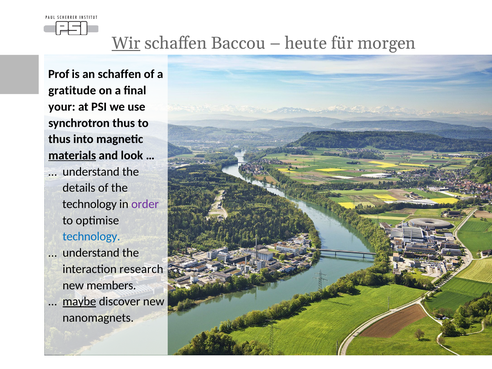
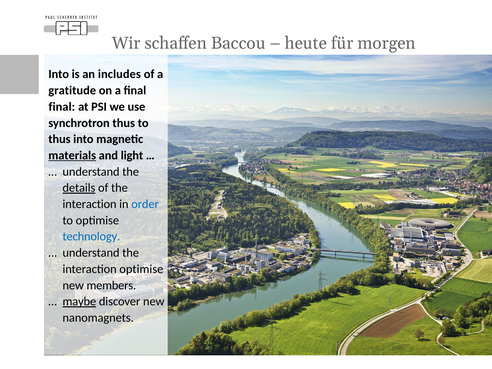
Wir underline: present -> none
Prof at (59, 74): Prof -> Into
an schaffen: schaffen -> includes
your at (62, 107): your -> final
look: look -> light
details underline: none -> present
technology at (90, 204): technology -> interaction
order colour: purple -> blue
interaction research: research -> optimise
